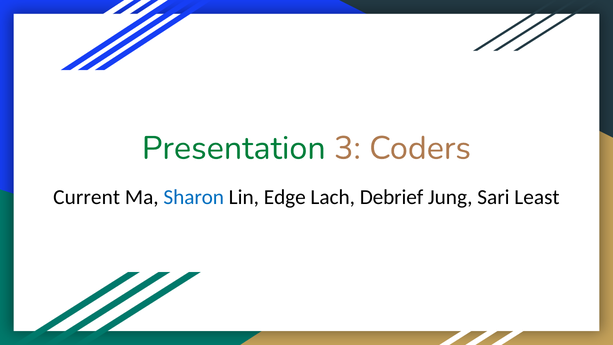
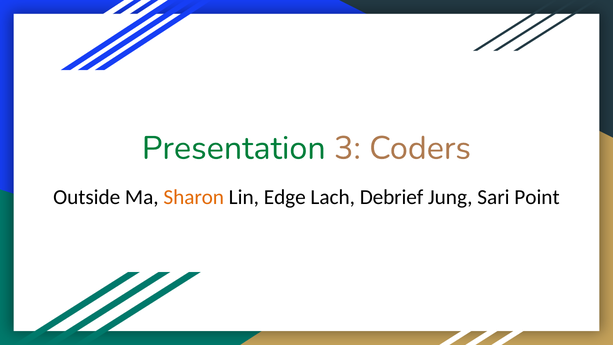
Current: Current -> Outside
Sharon colour: blue -> orange
Least: Least -> Point
